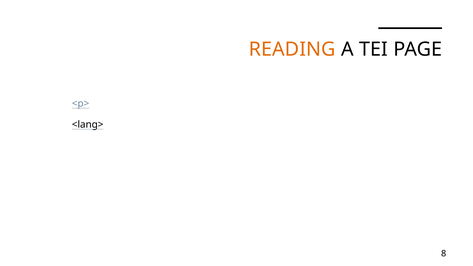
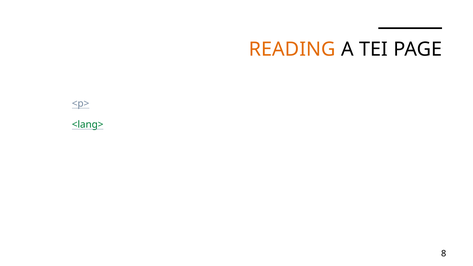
<lang> colour: black -> green
